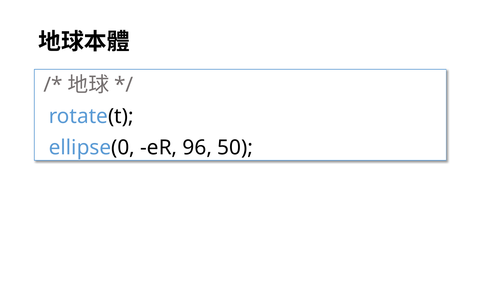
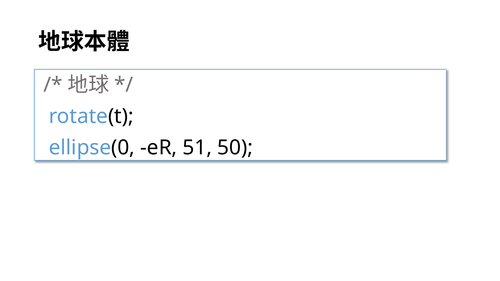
96: 96 -> 51
